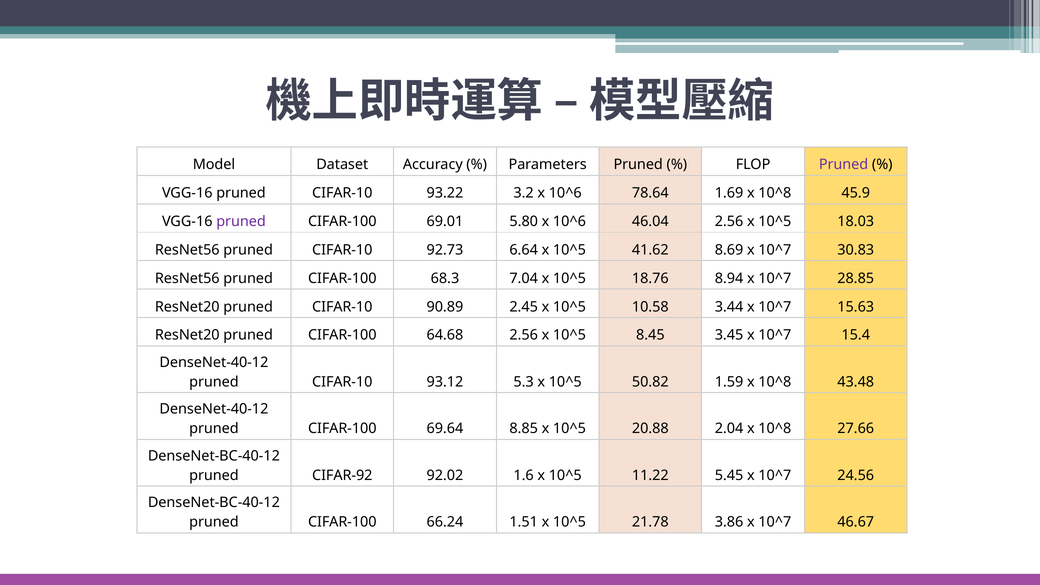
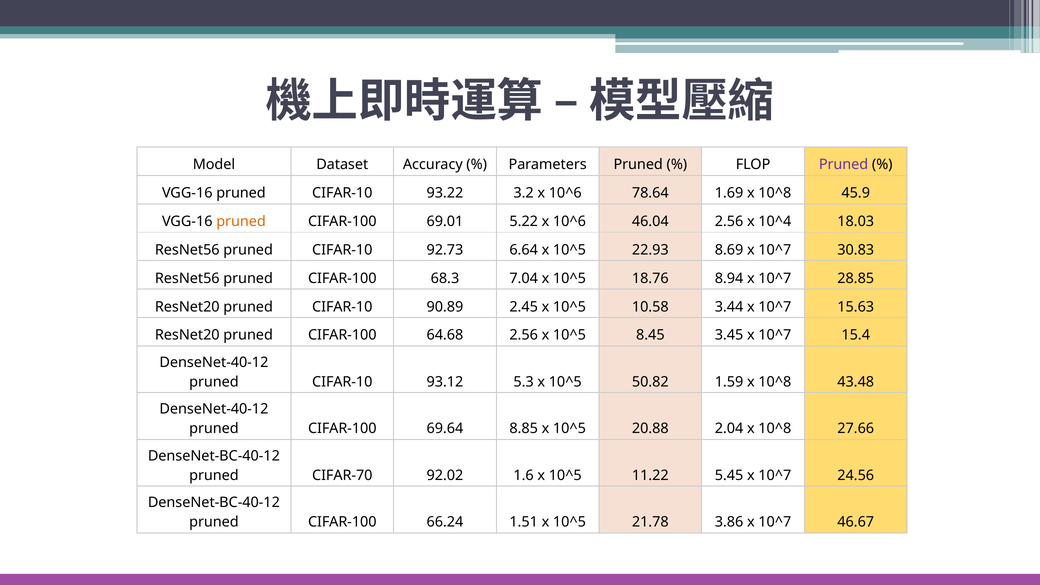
pruned at (241, 222) colour: purple -> orange
5.80: 5.80 -> 5.22
46.04 2.56 x 10^5: 10^5 -> 10^4
41.62: 41.62 -> 22.93
CIFAR-92: CIFAR-92 -> CIFAR-70
